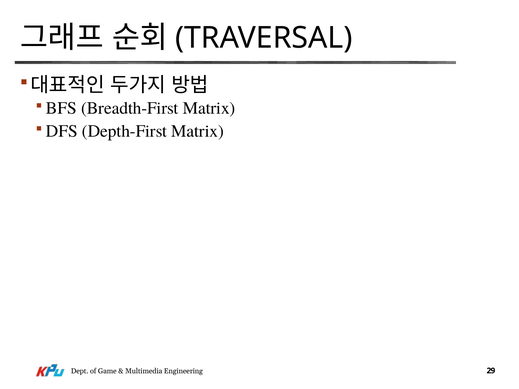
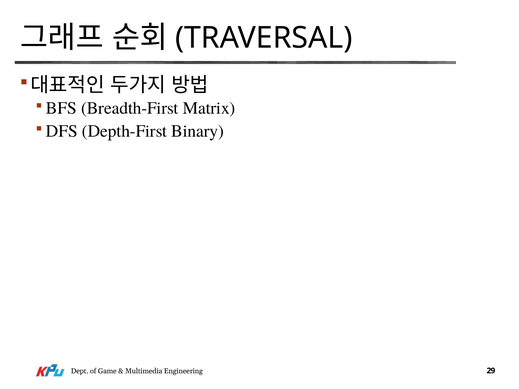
Depth-First Matrix: Matrix -> Binary
